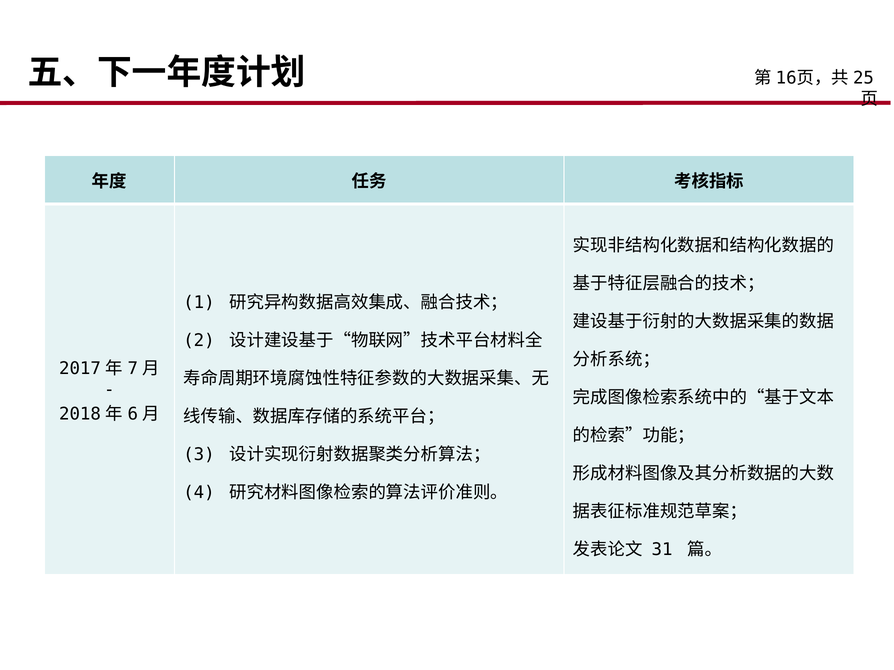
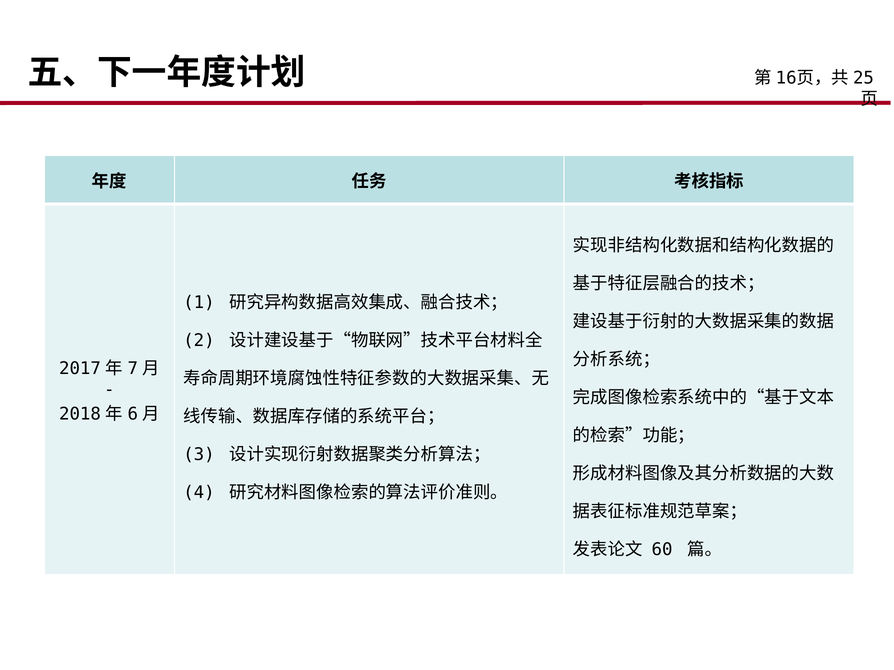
31: 31 -> 60
